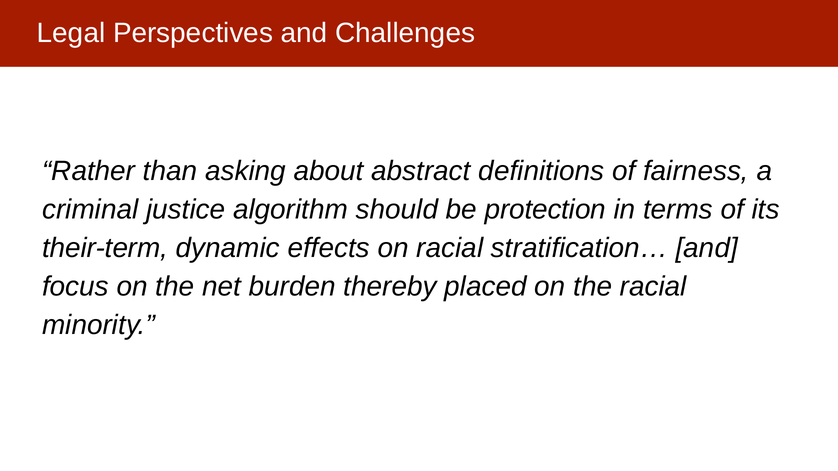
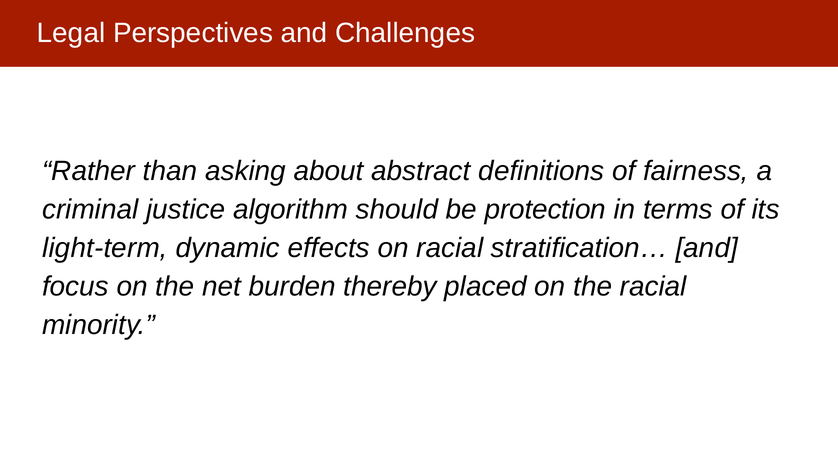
their-term: their-term -> light-term
